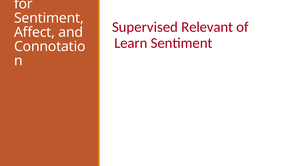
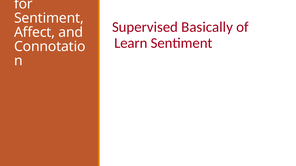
Relevant: Relevant -> Basically
